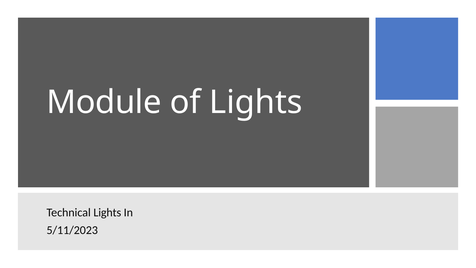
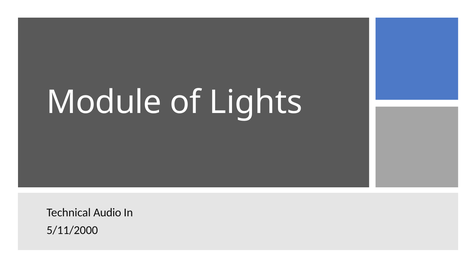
Technical Lights: Lights -> Audio
5/11/2023: 5/11/2023 -> 5/11/2000
